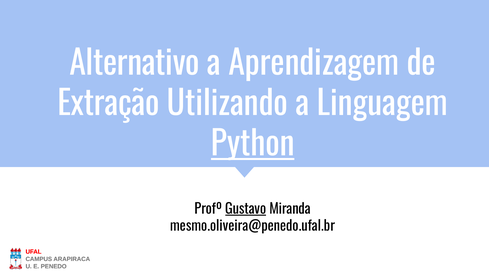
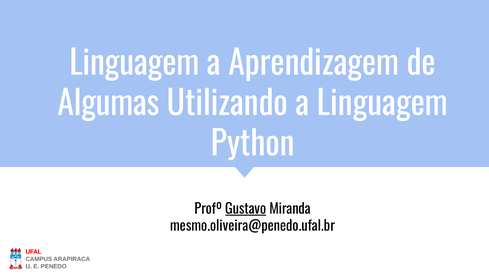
Alternativo at (135, 64): Alternativo -> Linguagem
Extração: Extração -> Algumas
Python underline: present -> none
